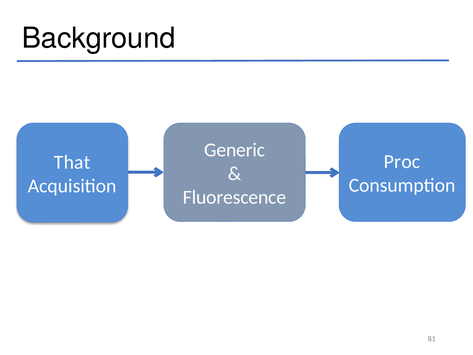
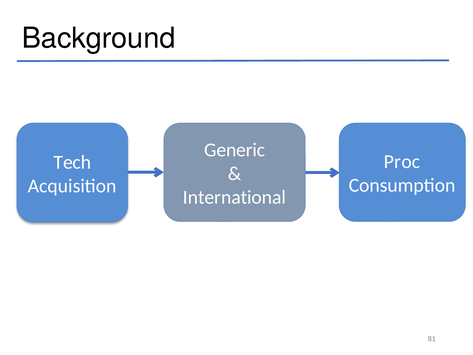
That: That -> Tech
Fluorescence: Fluorescence -> International
